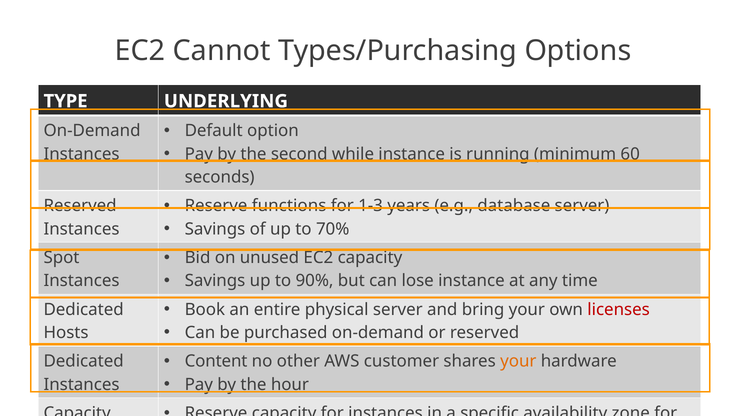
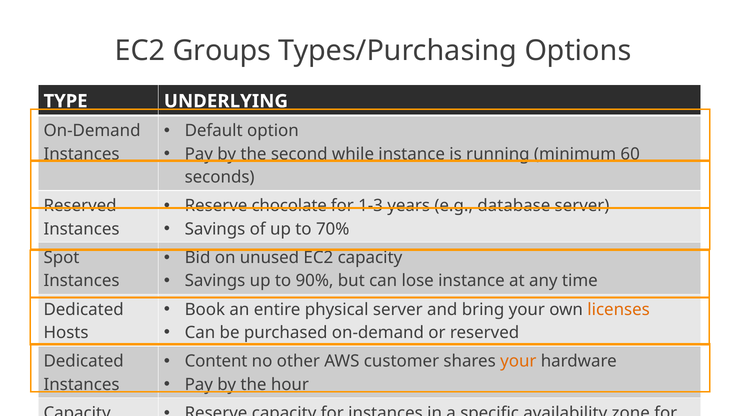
Cannot: Cannot -> Groups
functions: functions -> chocolate
licenses colour: red -> orange
